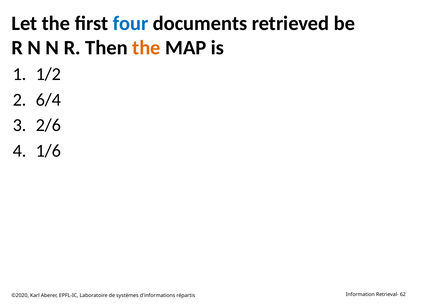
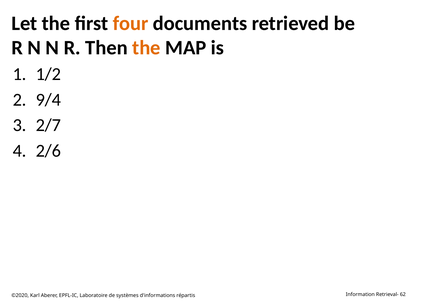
four colour: blue -> orange
6/4: 6/4 -> 9/4
2/6: 2/6 -> 2/7
1/6: 1/6 -> 2/6
